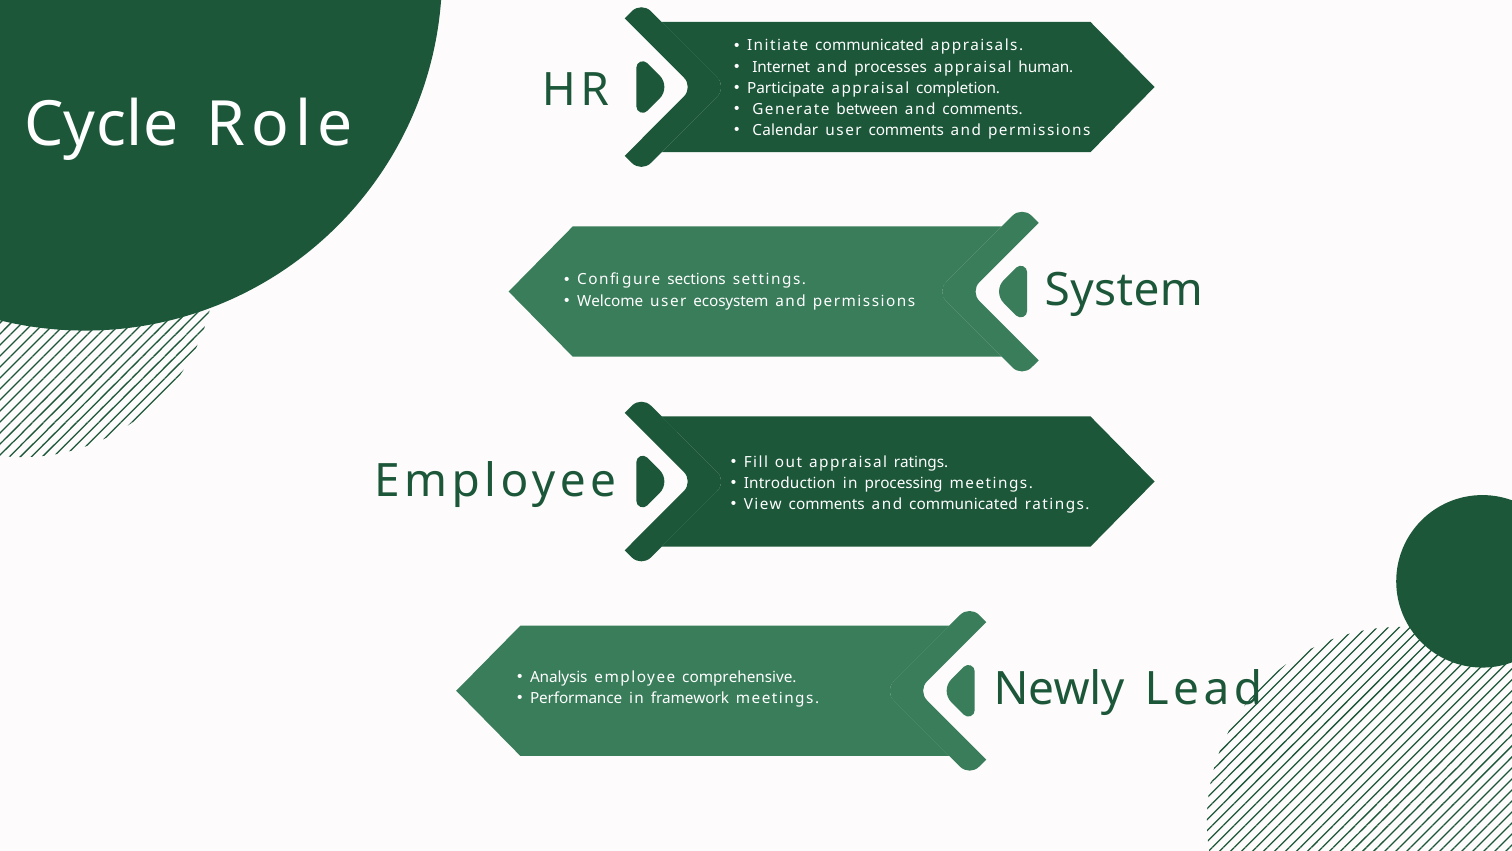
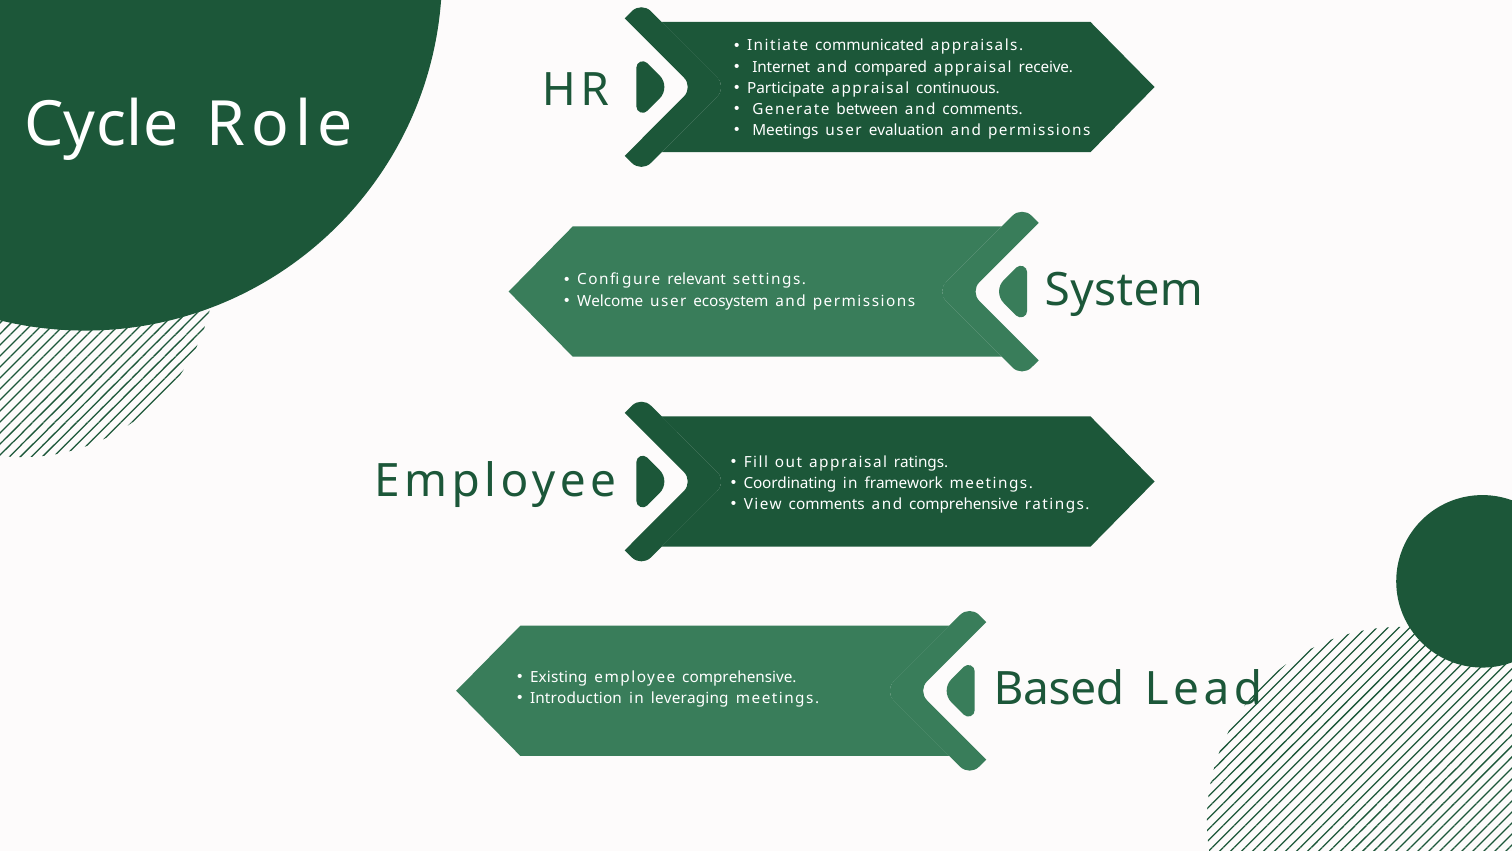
processes: processes -> compared
human: human -> receive
completion: completion -> continuous
Calendar at (785, 130): Calendar -> Meetings
user comments: comments -> evaluation
sections: sections -> relevant
Introduction: Introduction -> Coordinating
processing: processing -> framework
and communicated: communicated -> comprehensive
Analysis: Analysis -> Existing
Newly: Newly -> Based
Performance: Performance -> Introduction
framework: framework -> leveraging
